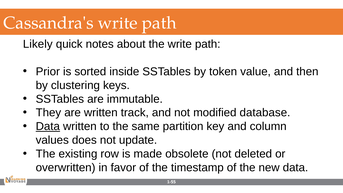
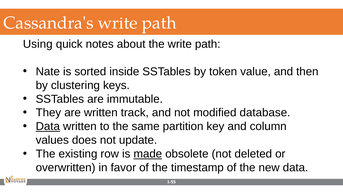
Likely: Likely -> Using
Prior: Prior -> Nate
made underline: none -> present
